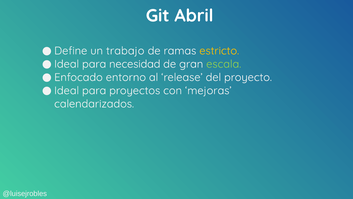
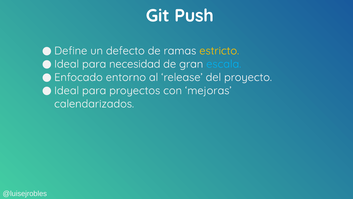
Abril: Abril -> Push
trabajo: trabajo -> defecto
escala colour: light green -> light blue
